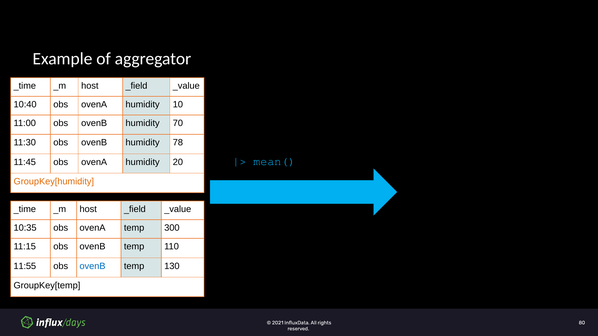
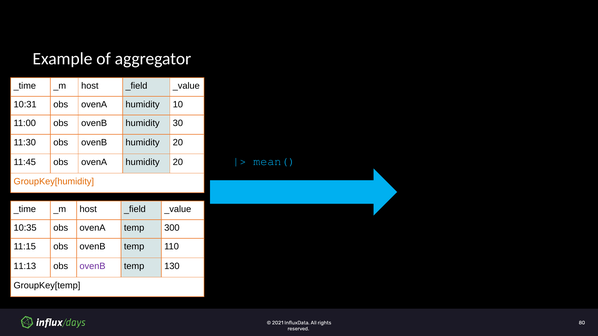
10:40: 10:40 -> 10:31
70: 70 -> 30
ovenB humidity 78: 78 -> 20
11:55: 11:55 -> 11:13
ovenB at (93, 266) colour: blue -> purple
